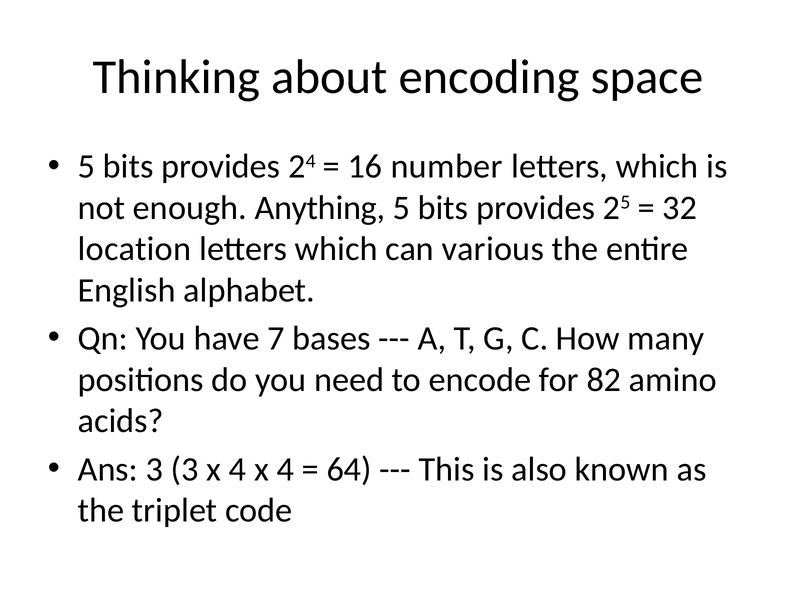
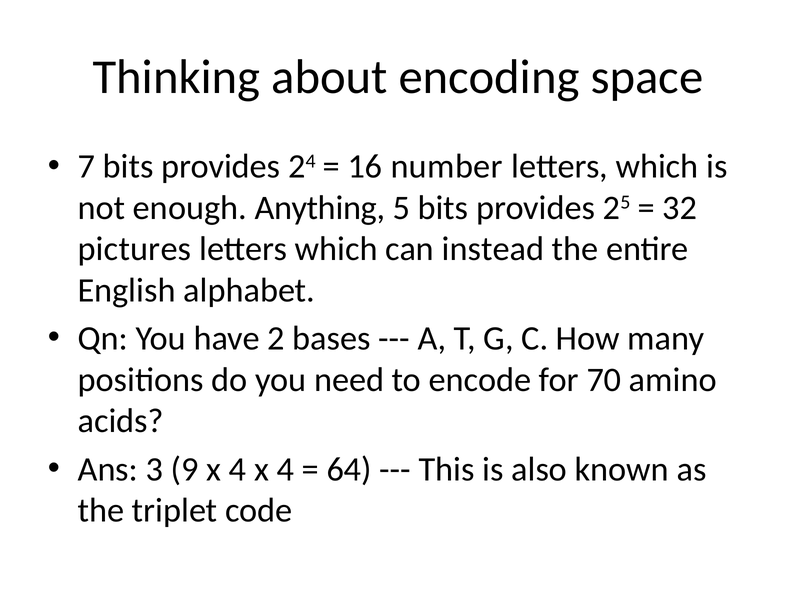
5 at (86, 166): 5 -> 7
location: location -> pictures
various: various -> instead
7: 7 -> 2
82: 82 -> 70
3 3: 3 -> 9
